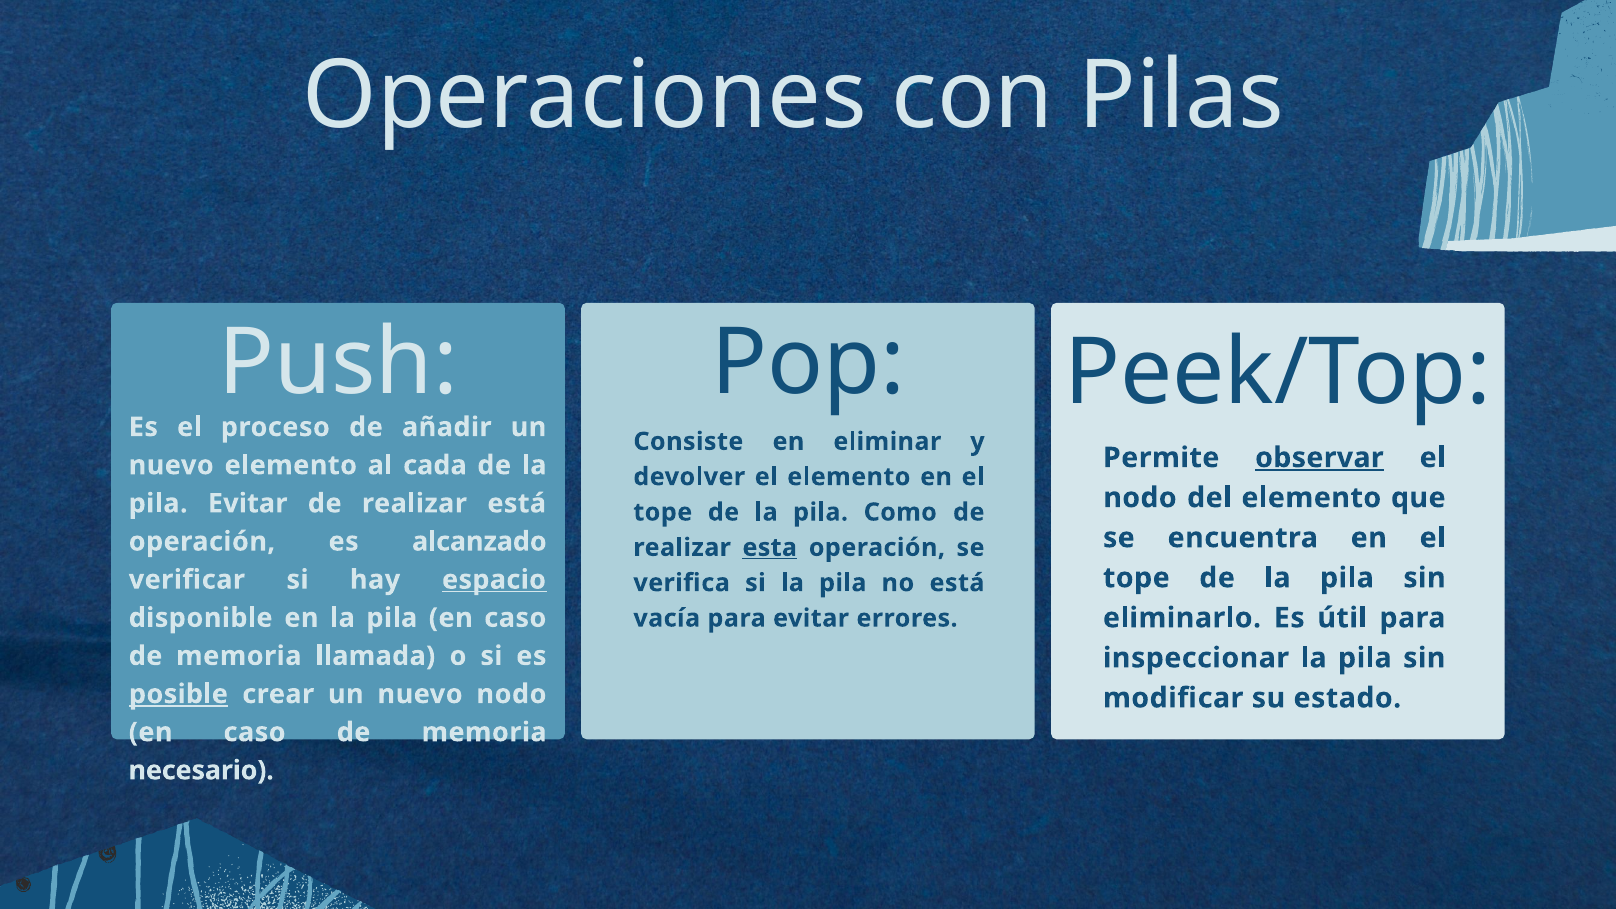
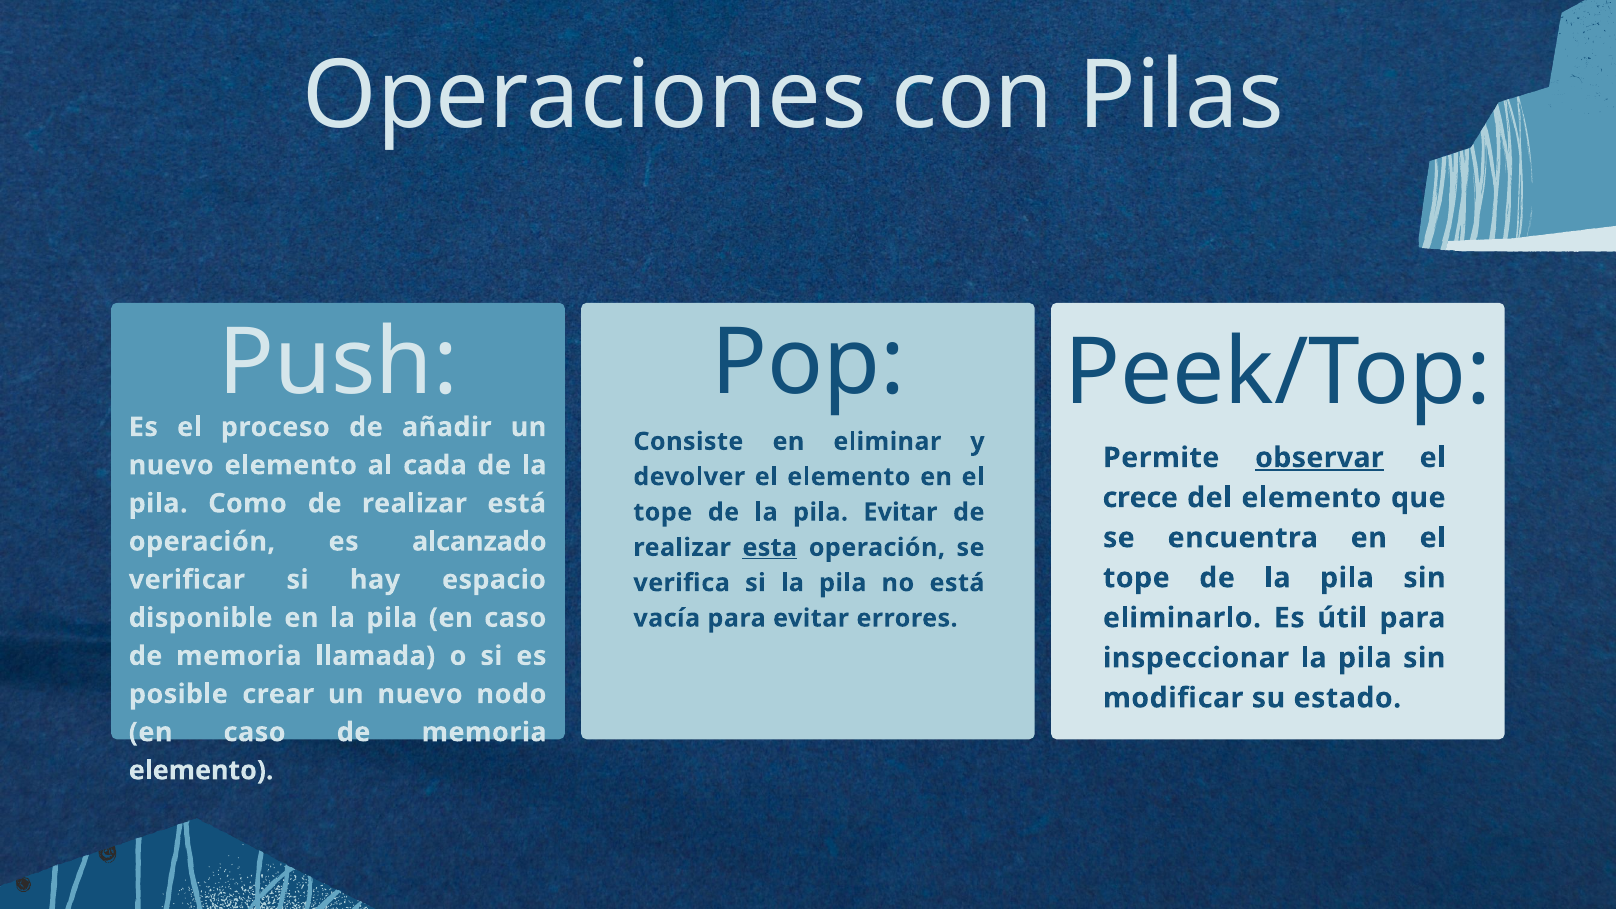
nodo at (1140, 498): nodo -> crece
pila Evitar: Evitar -> Como
pila Como: Como -> Evitar
espacio underline: present -> none
posible underline: present -> none
necesario at (201, 770): necesario -> elemento
